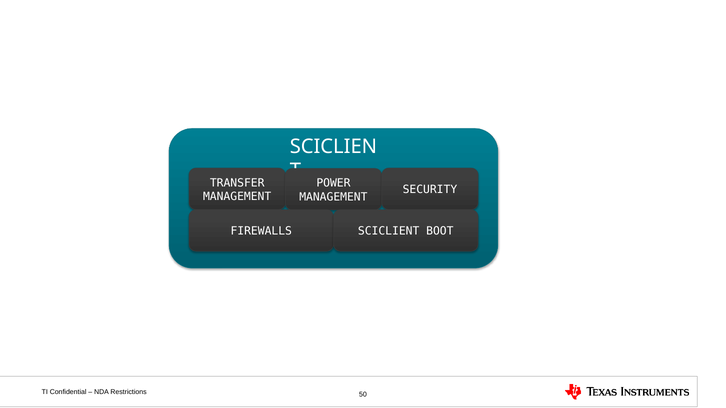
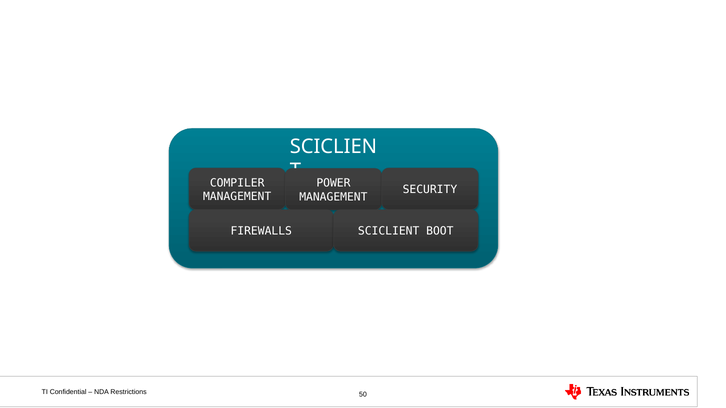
TRANSFER: TRANSFER -> COMPILER
